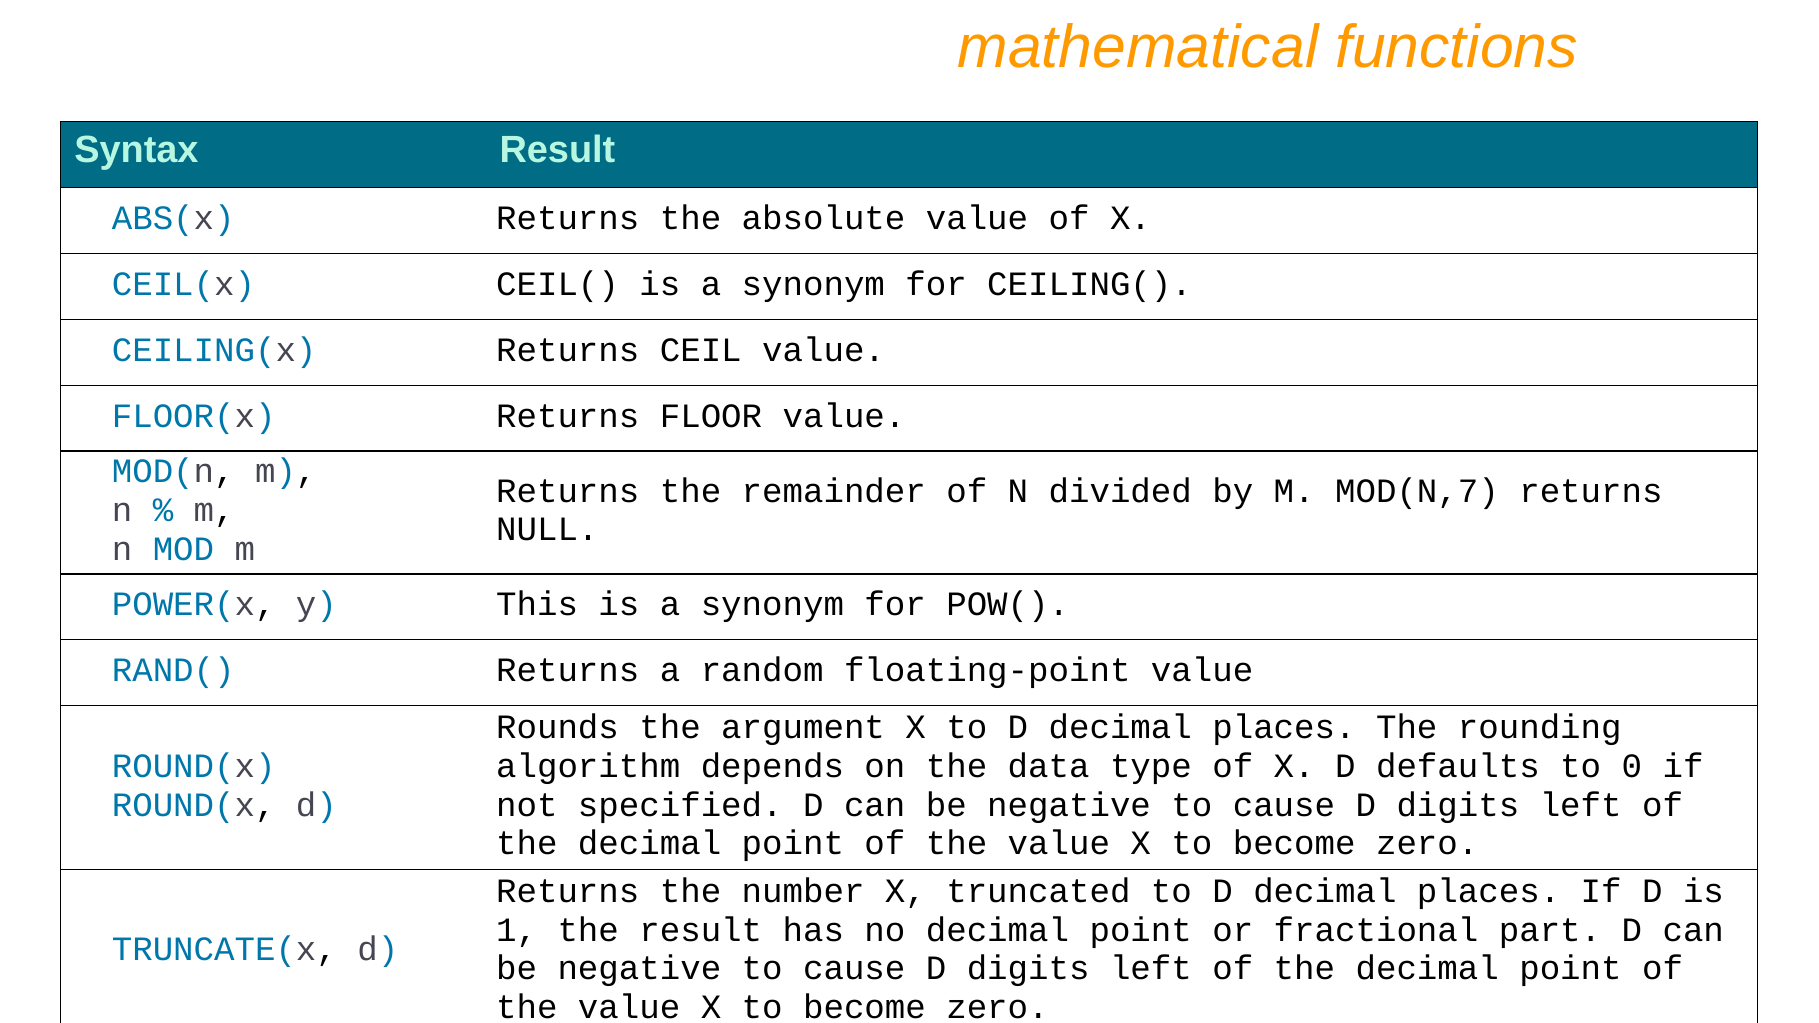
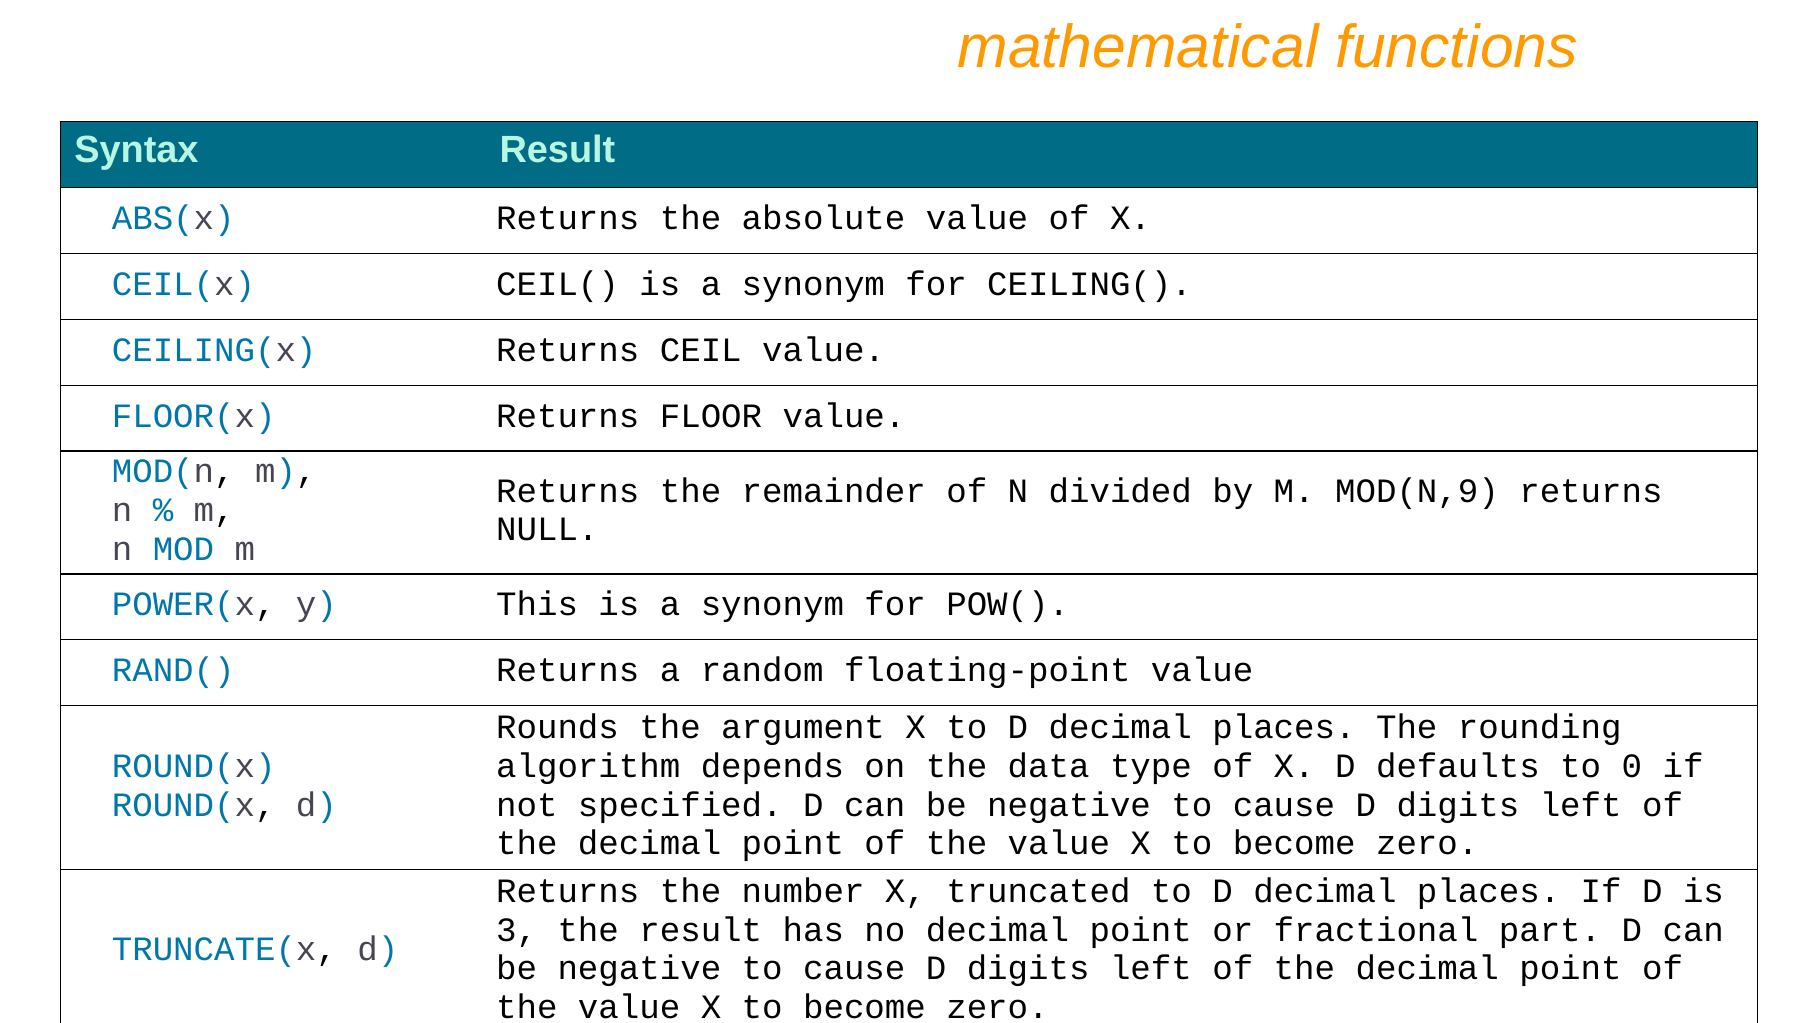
MOD(N,7: MOD(N,7 -> MOD(N,9
1: 1 -> 3
